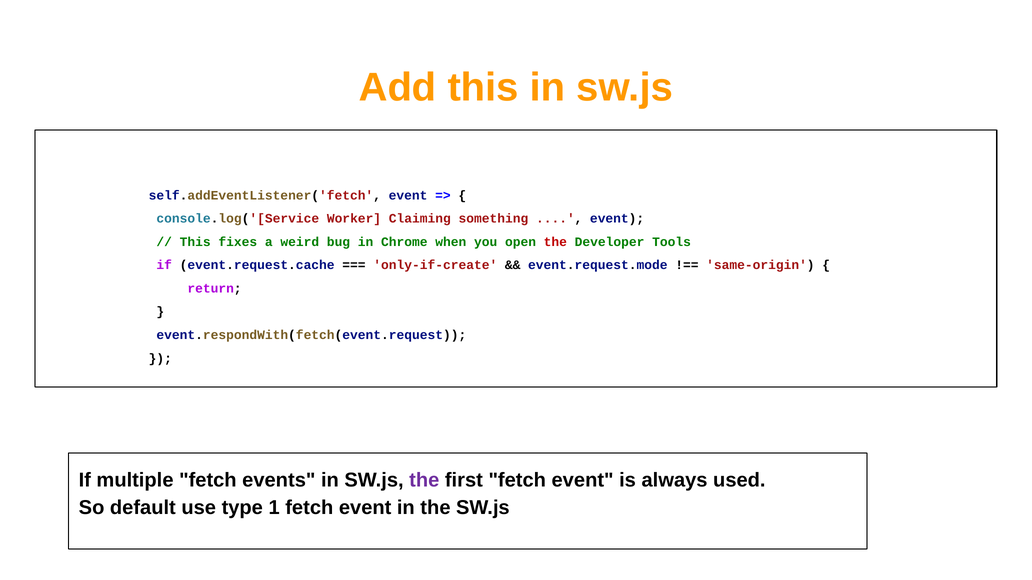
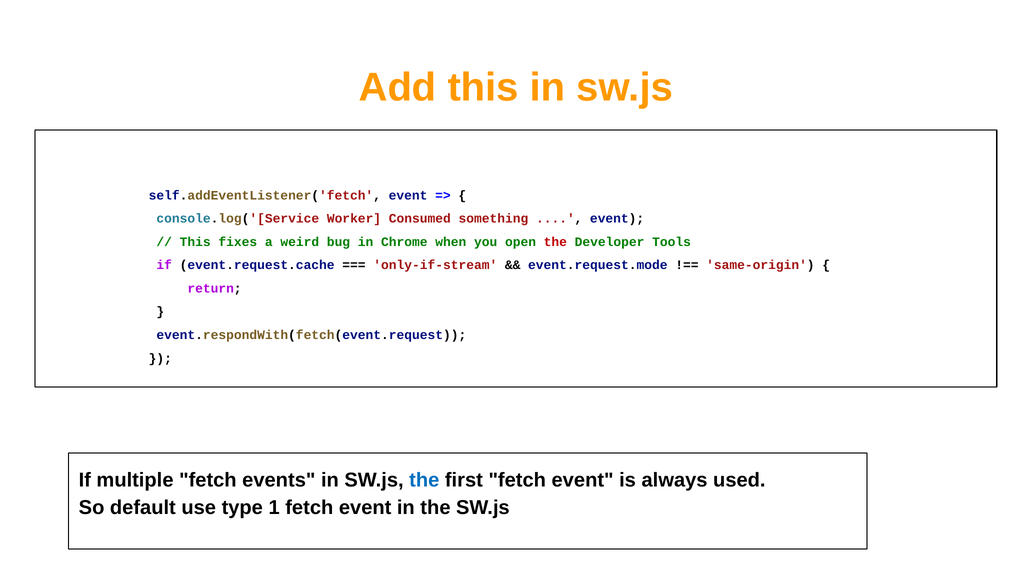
Claiming: Claiming -> Consumed
only-if-create: only-if-create -> only-if-stream
the at (424, 481) colour: purple -> blue
